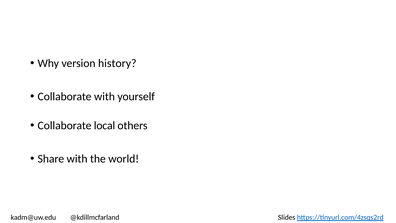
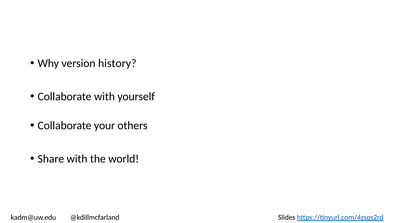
local: local -> your
